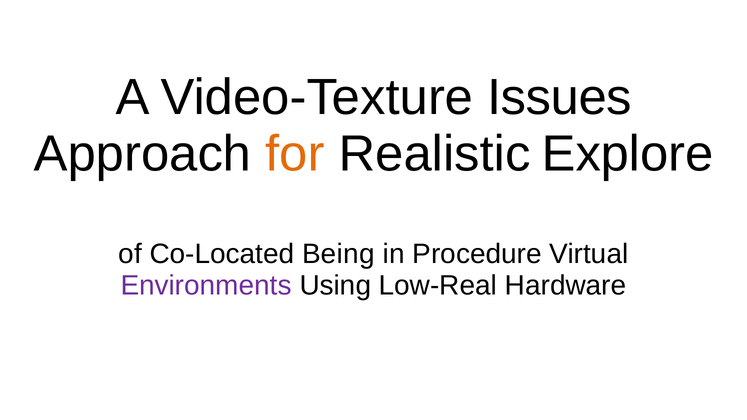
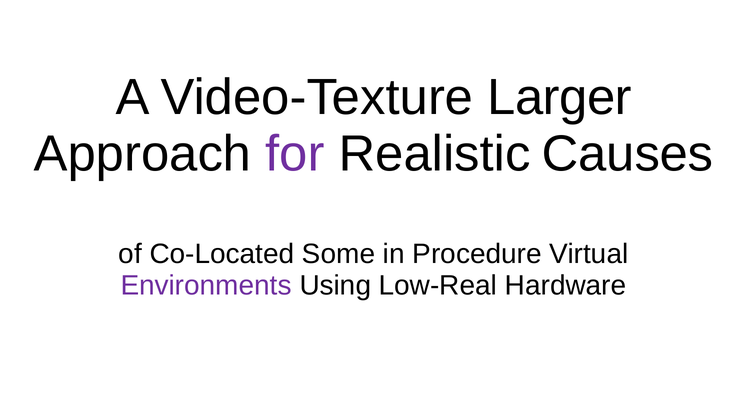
Issues: Issues -> Larger
for colour: orange -> purple
Explore: Explore -> Causes
Being: Being -> Some
